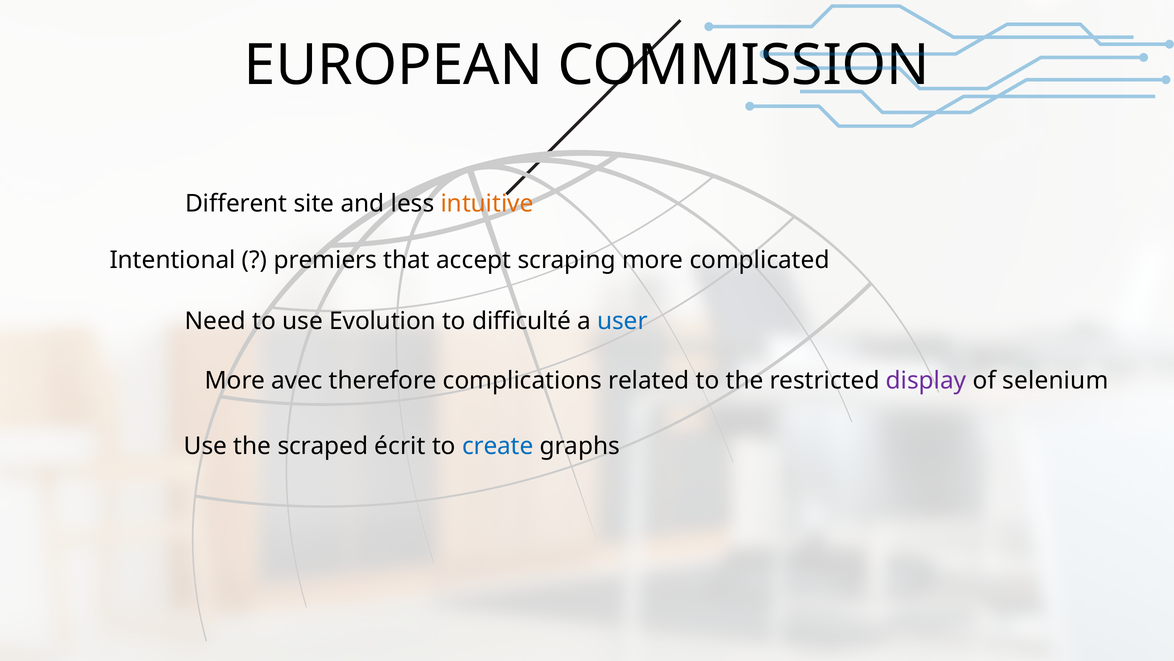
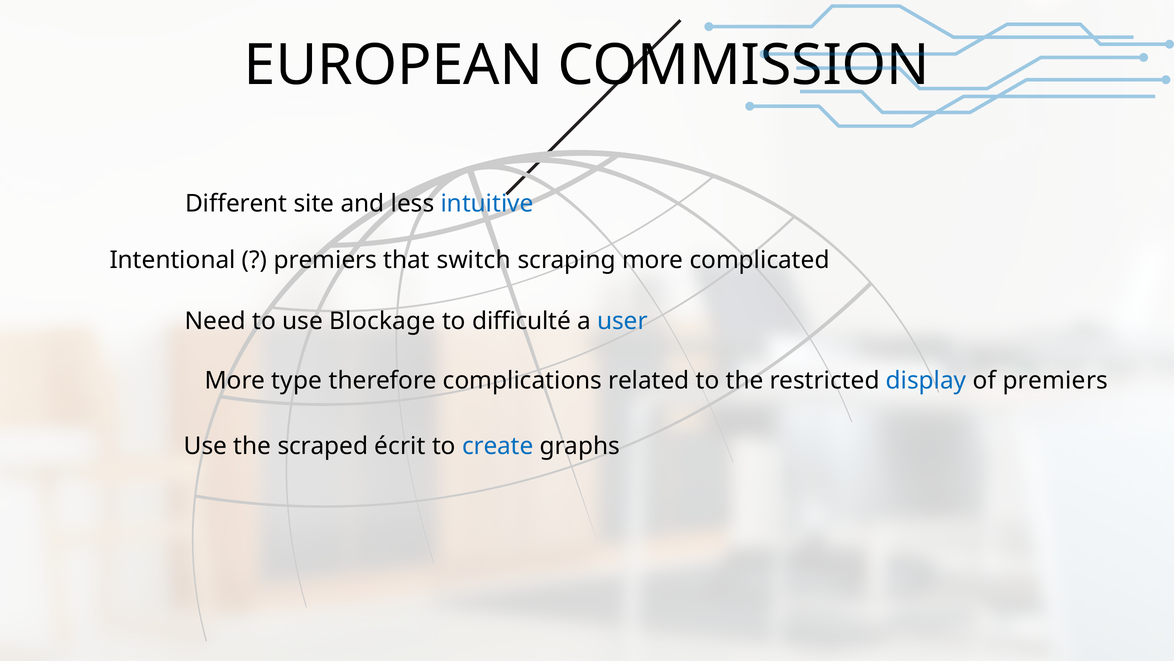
intuitive colour: orange -> blue
accept: accept -> switch
Evolution: Evolution -> Blockage
avec: avec -> type
display colour: purple -> blue
of selenium: selenium -> premiers
